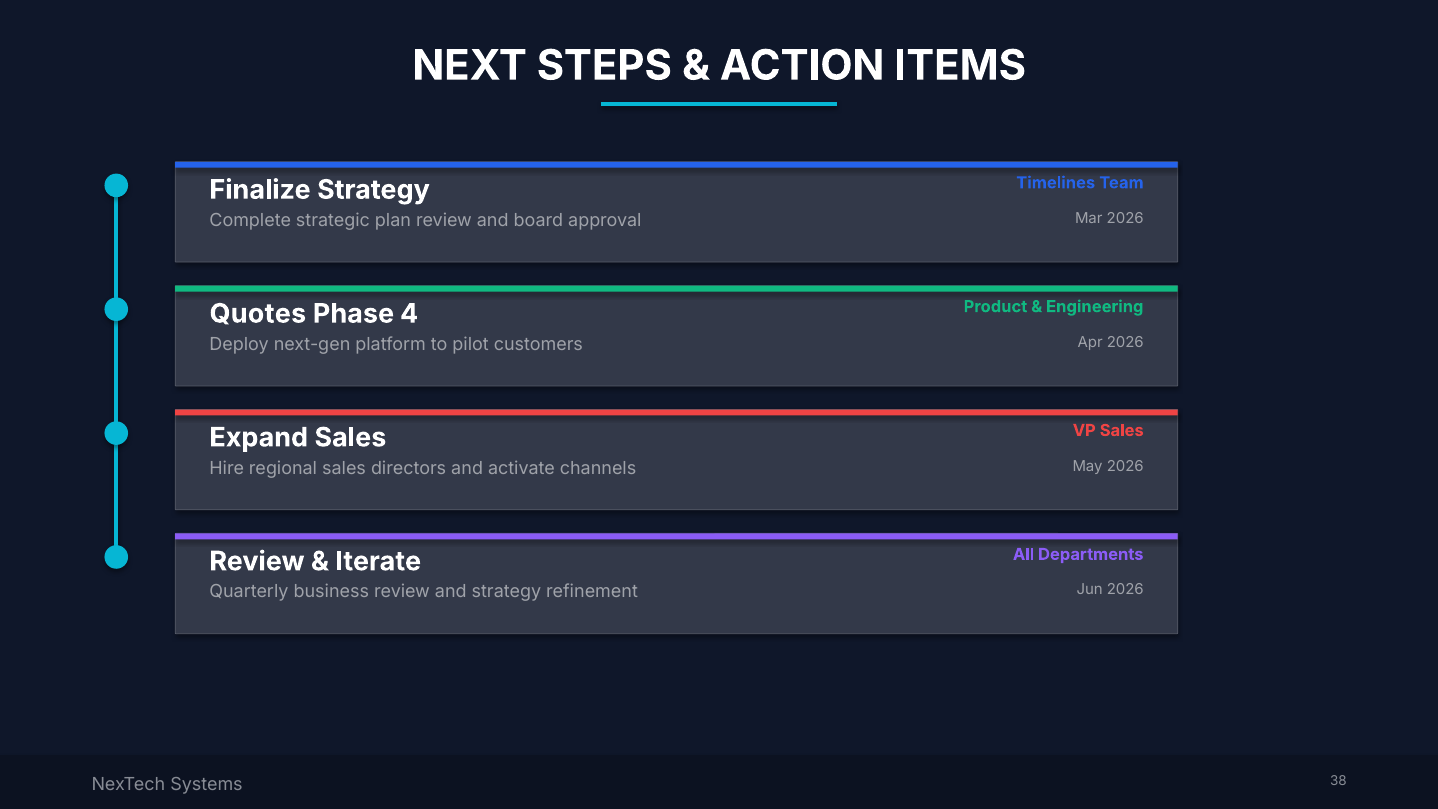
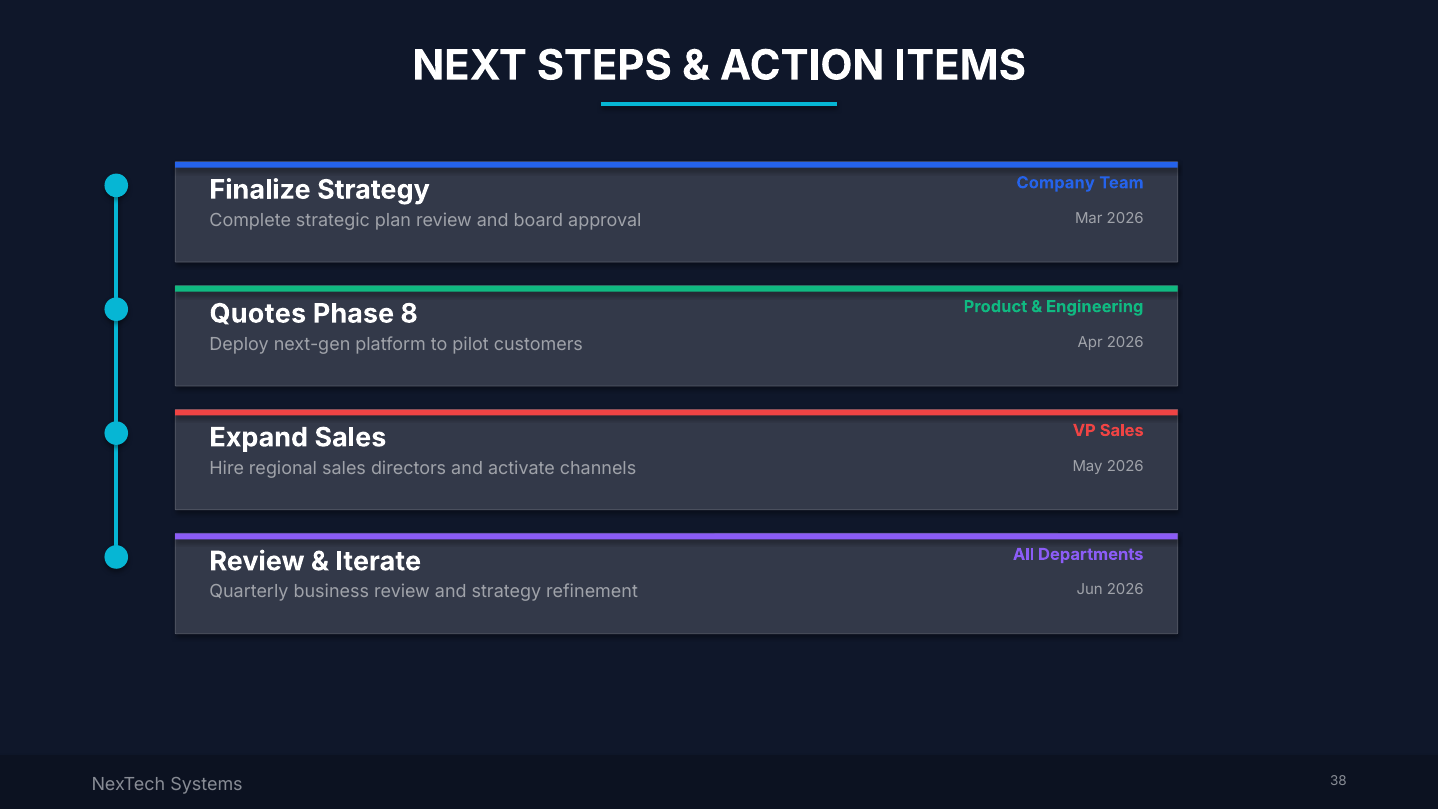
Timelines: Timelines -> Company
4: 4 -> 8
